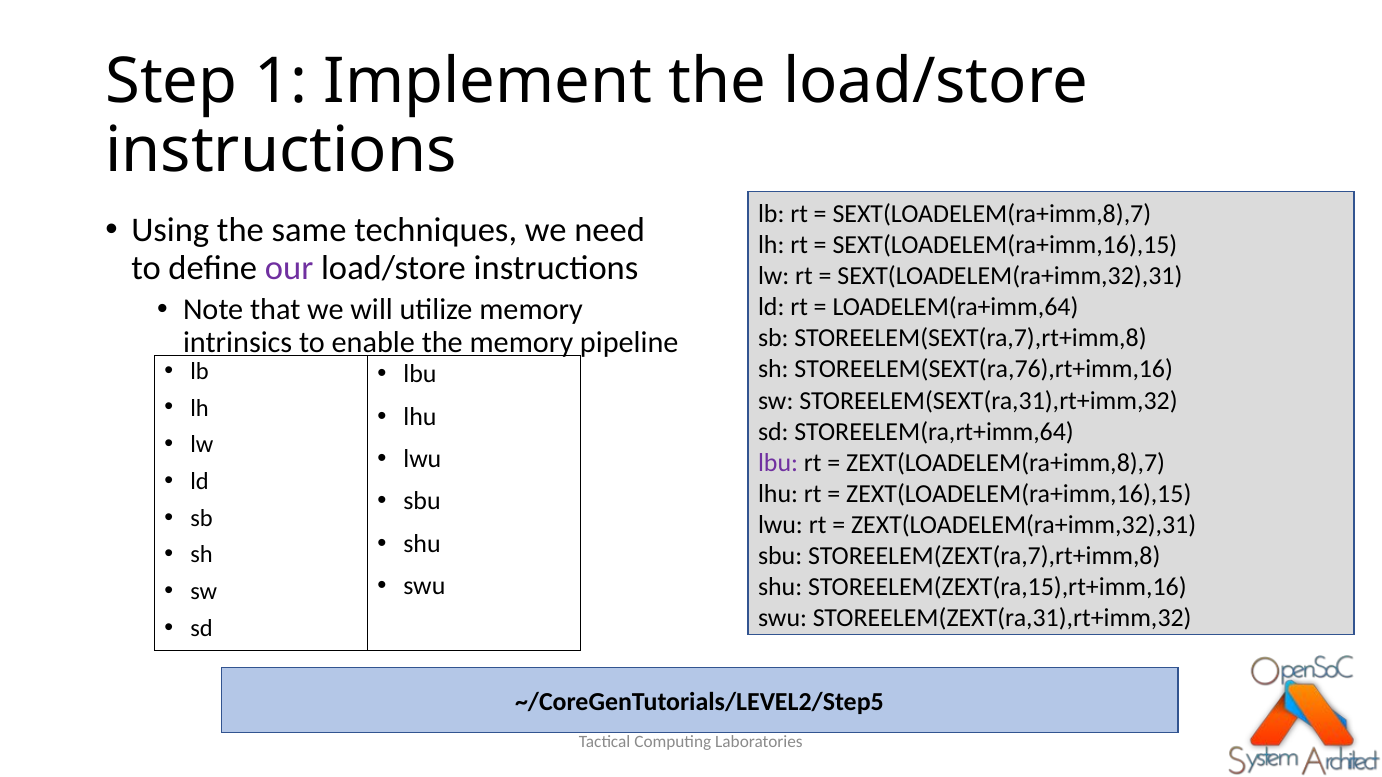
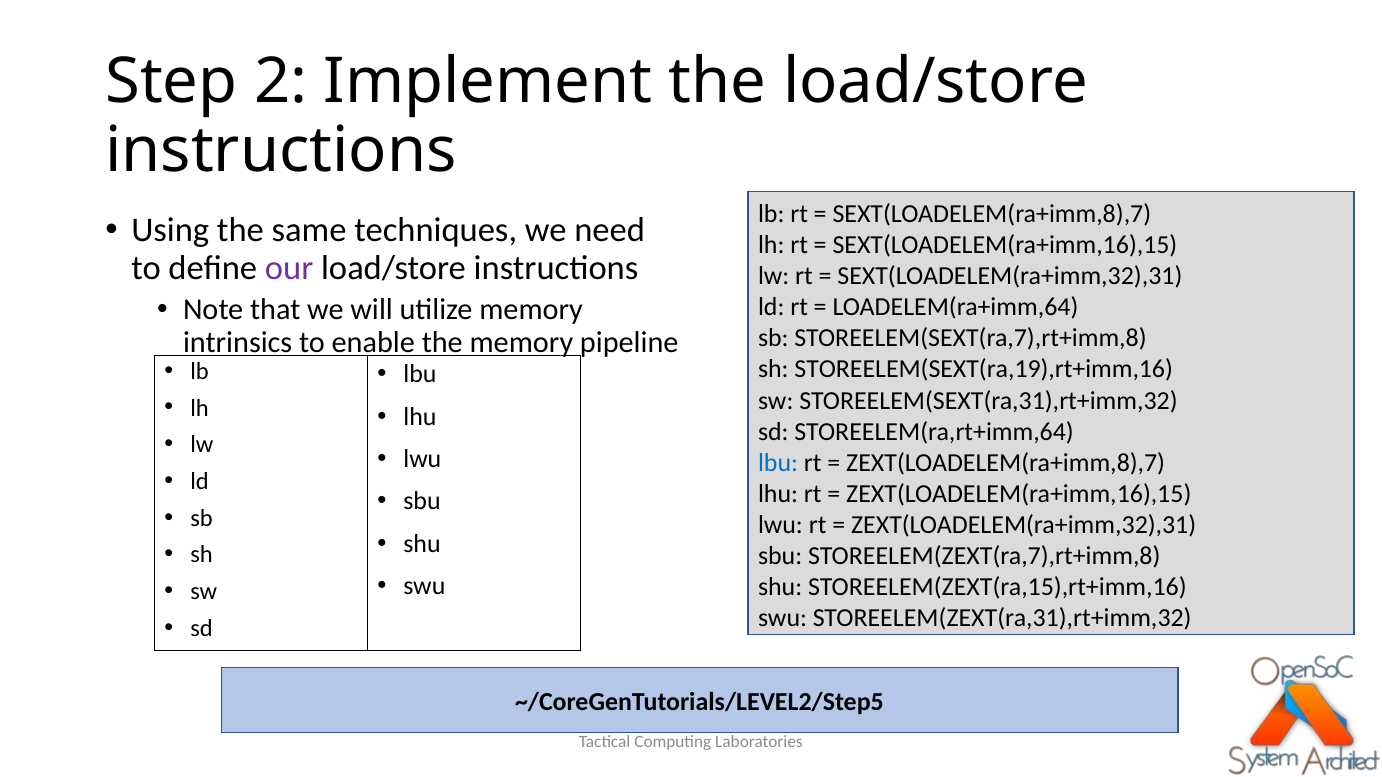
1: 1 -> 2
STOREELEM(SEXT(ra,76),rt+imm,16: STOREELEM(SEXT(ra,76),rt+imm,16 -> STOREELEM(SEXT(ra,19),rt+imm,16
lbu at (778, 463) colour: purple -> blue
